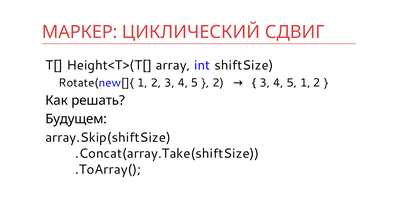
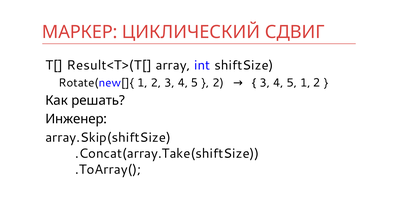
Height<T>(T[: Height<T>(T[ -> Result<T>(T[
Будущем: Будущем -> Инженер
